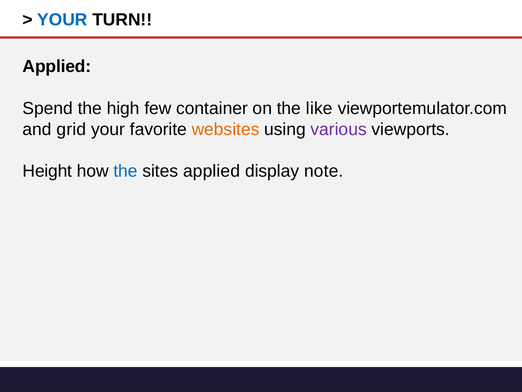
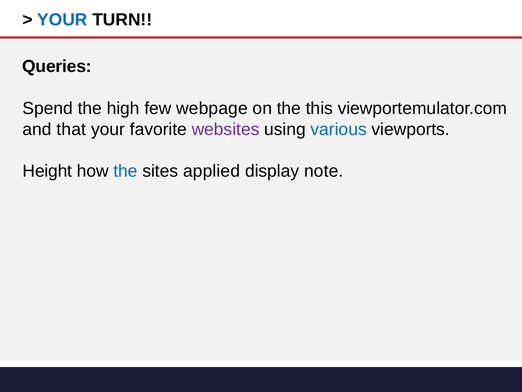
Applied at (57, 66): Applied -> Queries
container: container -> webpage
like: like -> this
grid: grid -> that
websites colour: orange -> purple
various colour: purple -> blue
